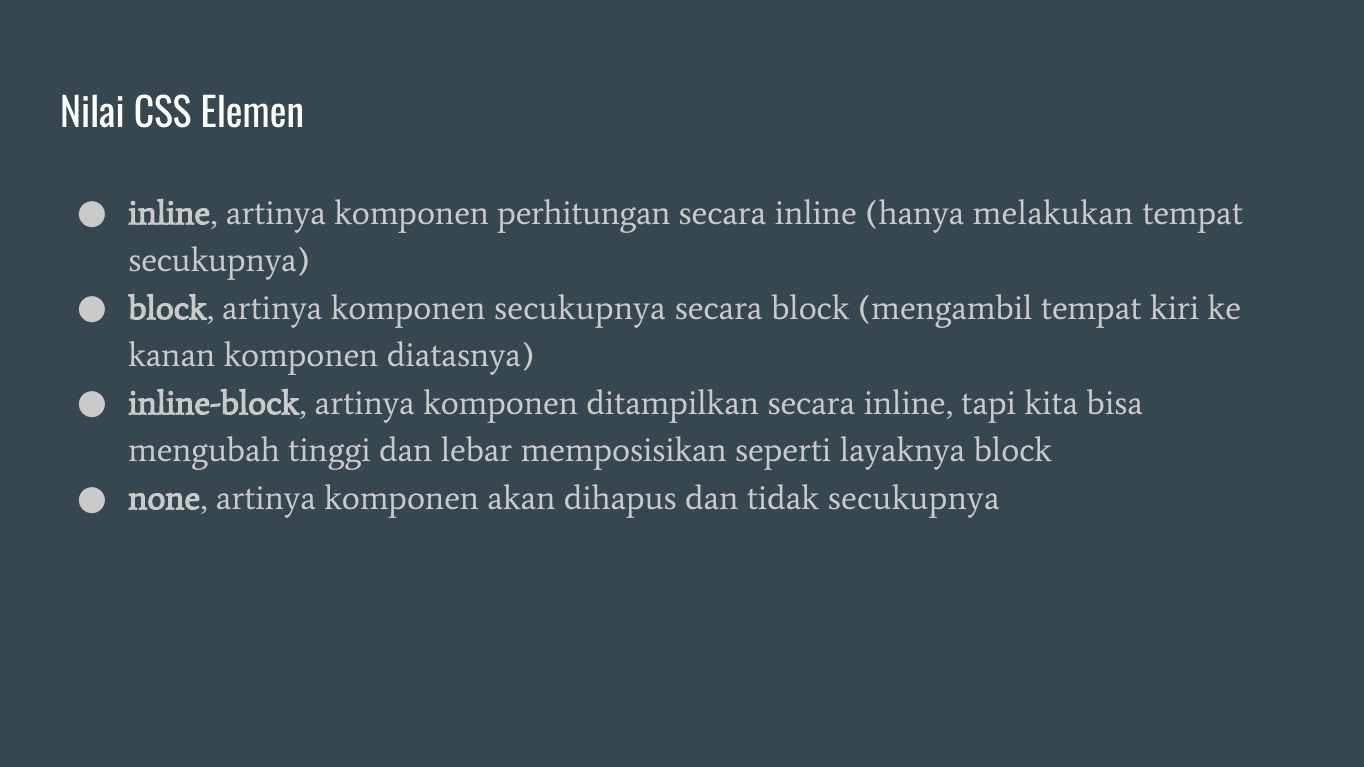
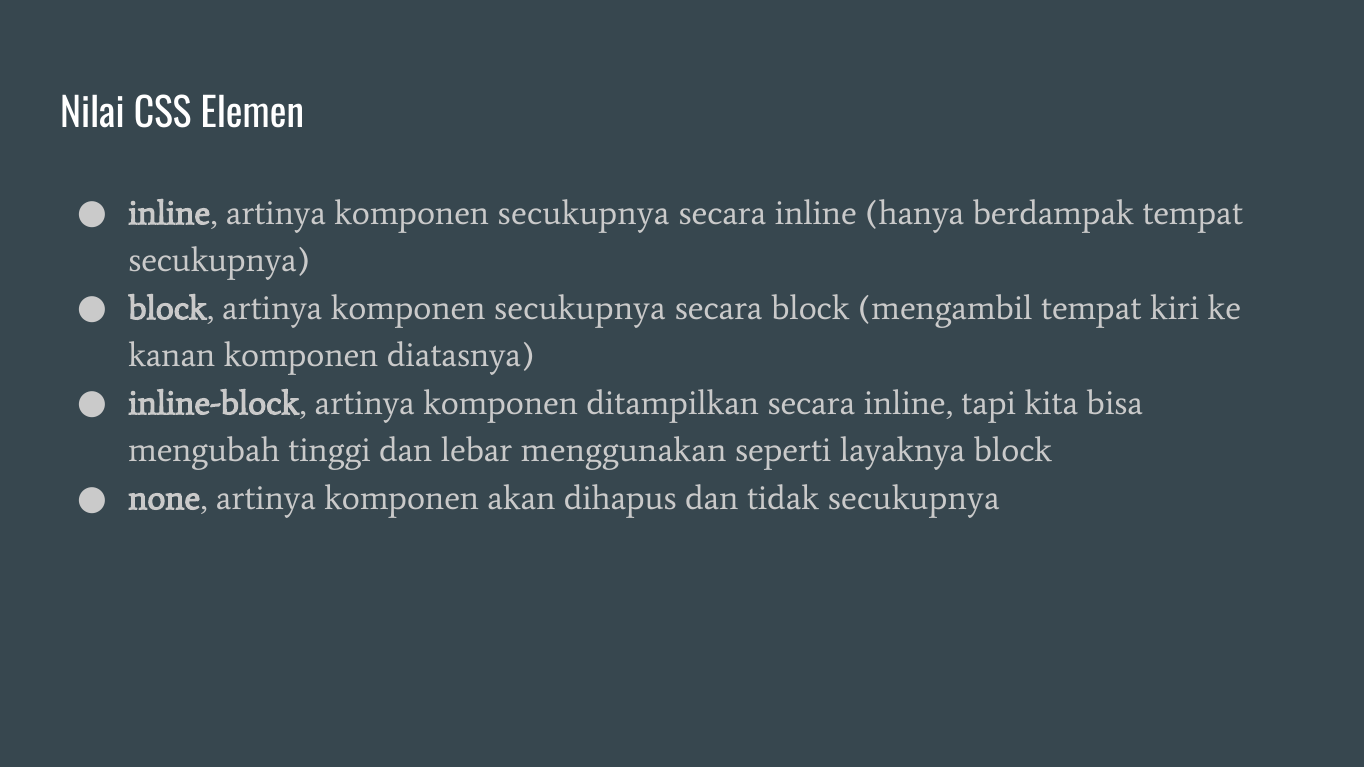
inline artinya komponen perhitungan: perhitungan -> secukupnya
melakukan: melakukan -> berdampak
memposisikan: memposisikan -> menggunakan
